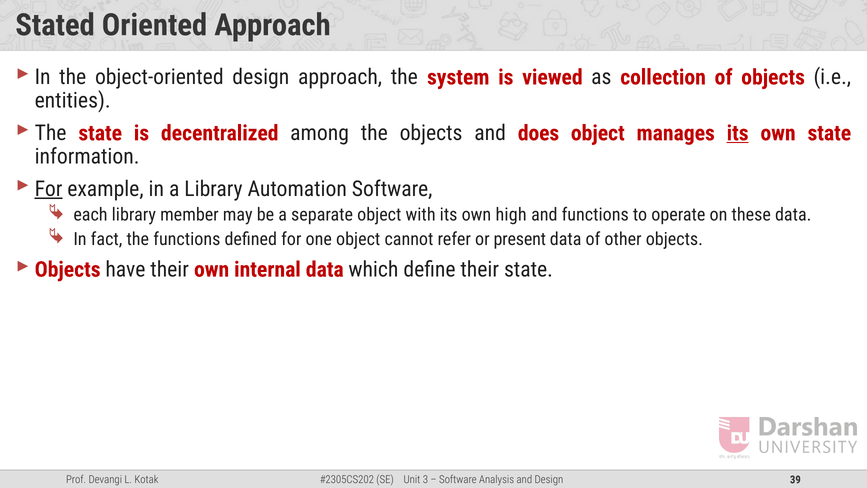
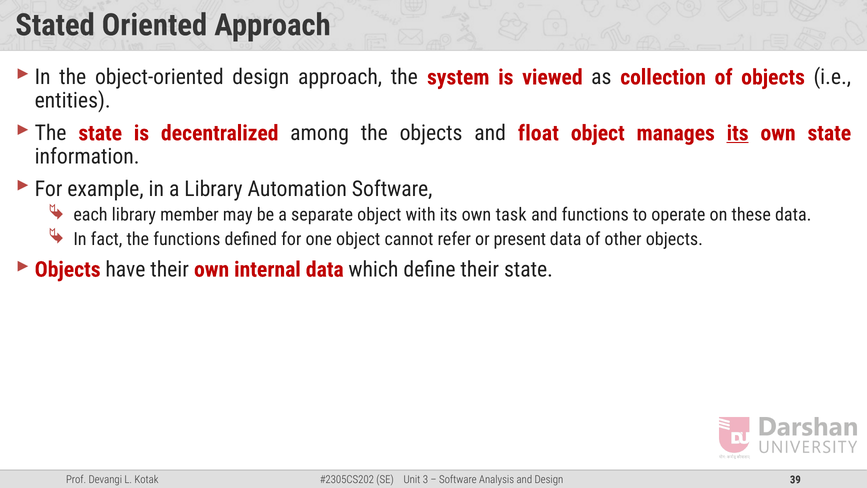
does: does -> float
For at (49, 189) underline: present -> none
high: high -> task
